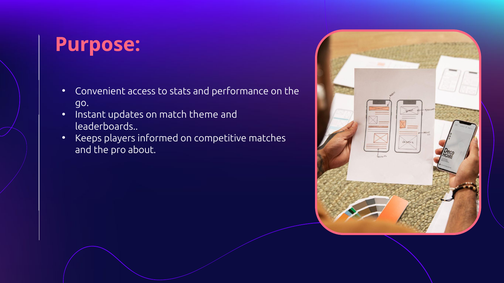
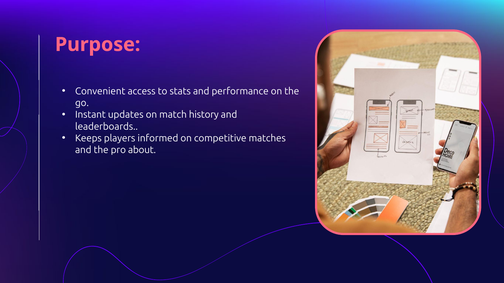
theme: theme -> history
